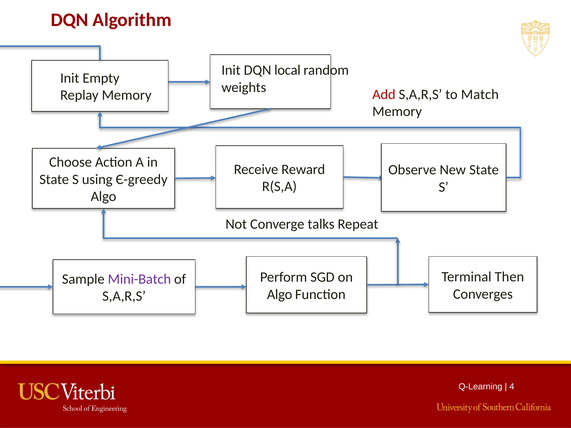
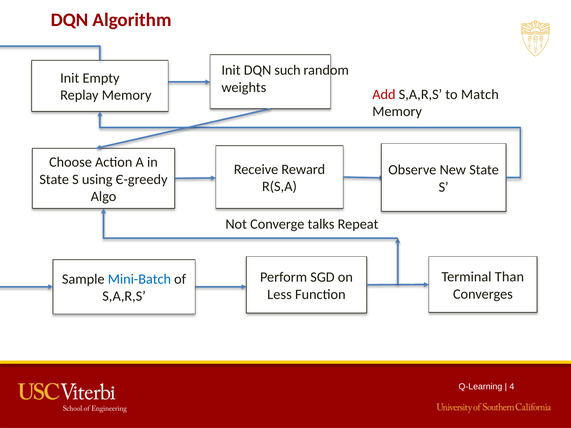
local: local -> such
Then: Then -> Than
Mini-Batch colour: purple -> blue
Algo at (280, 295): Algo -> Less
